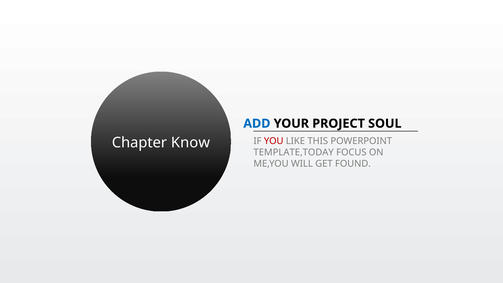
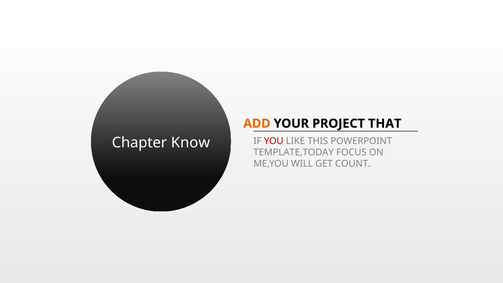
ADD colour: blue -> orange
SOUL: SOUL -> THAT
FOUND: FOUND -> COUNT
